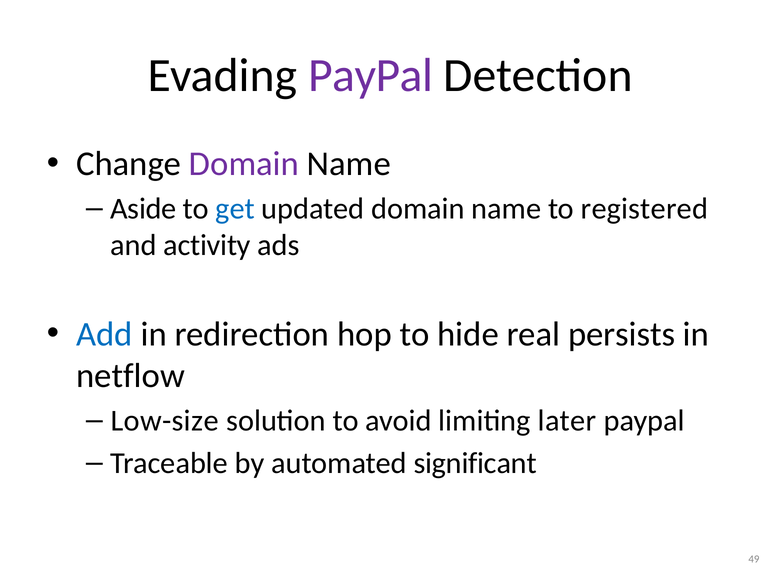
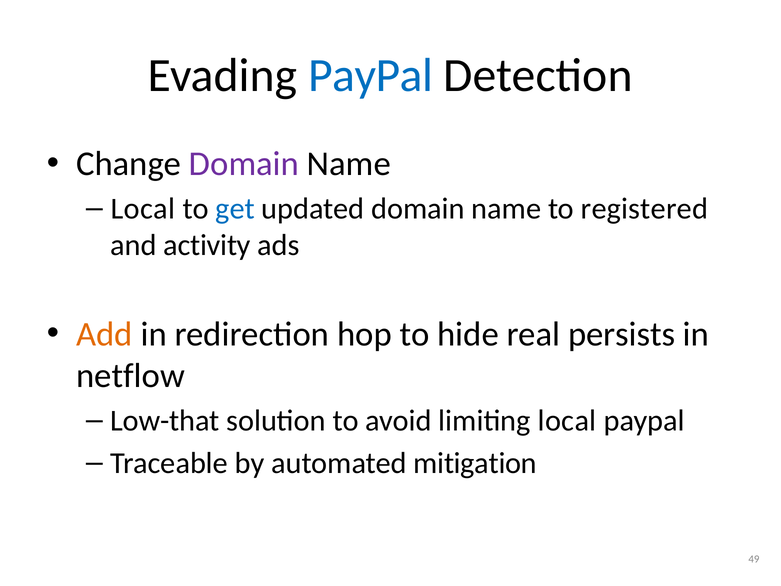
PayPal at (371, 76) colour: purple -> blue
Aside at (143, 209): Aside -> Local
Add colour: blue -> orange
Low-size: Low-size -> Low-that
limiting later: later -> local
significant: significant -> mitigation
